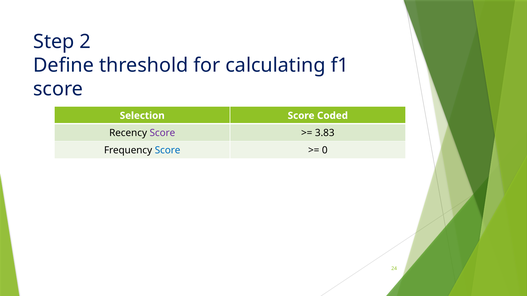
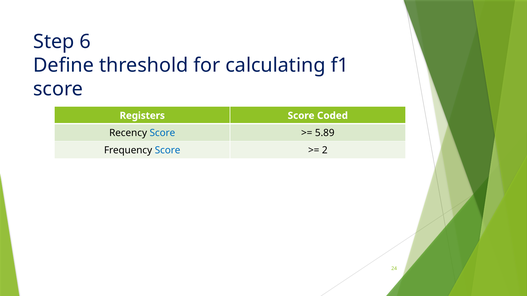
2: 2 -> 6
Selection: Selection -> Registers
Score at (162, 133) colour: purple -> blue
3.83: 3.83 -> 5.89
0: 0 -> 2
